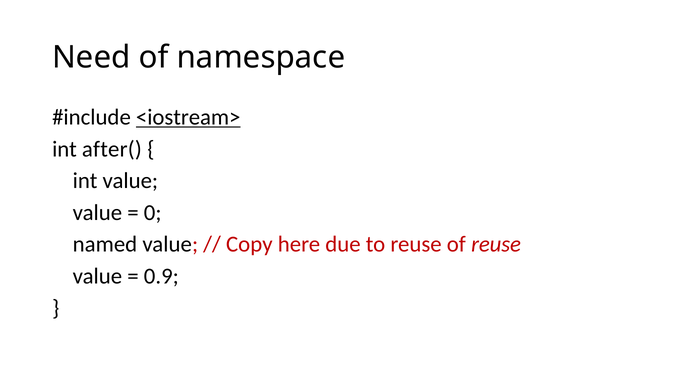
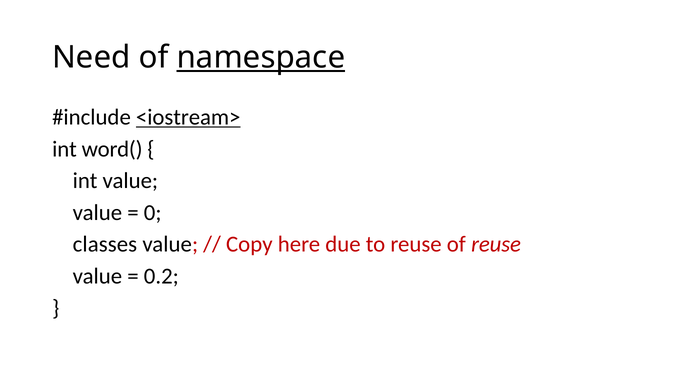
namespace underline: none -> present
after(: after( -> word(
named: named -> classes
0.9: 0.9 -> 0.2
